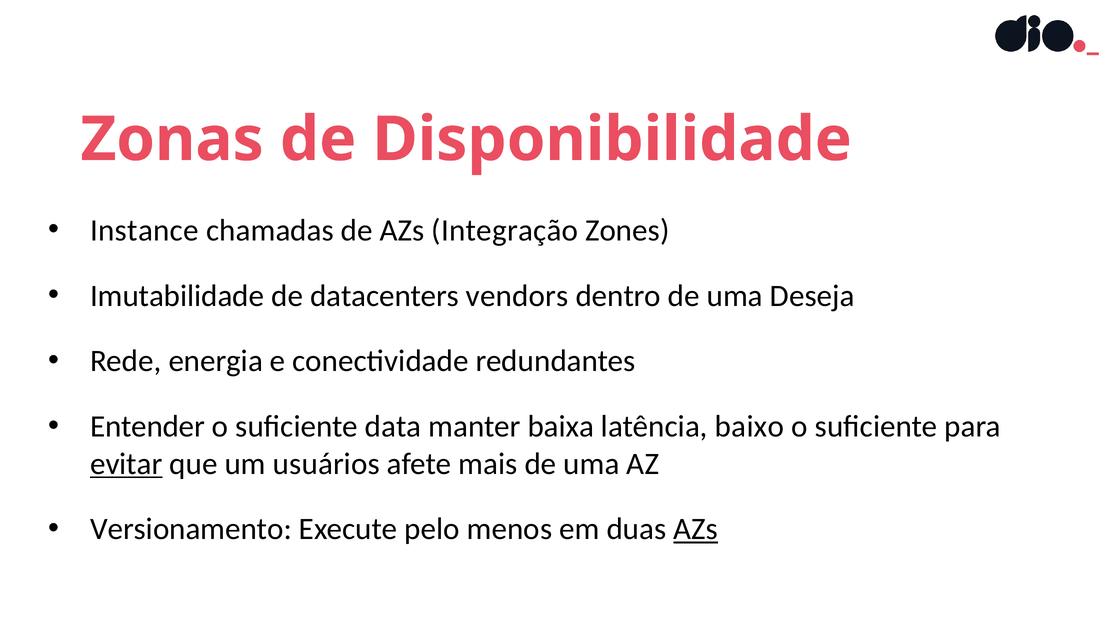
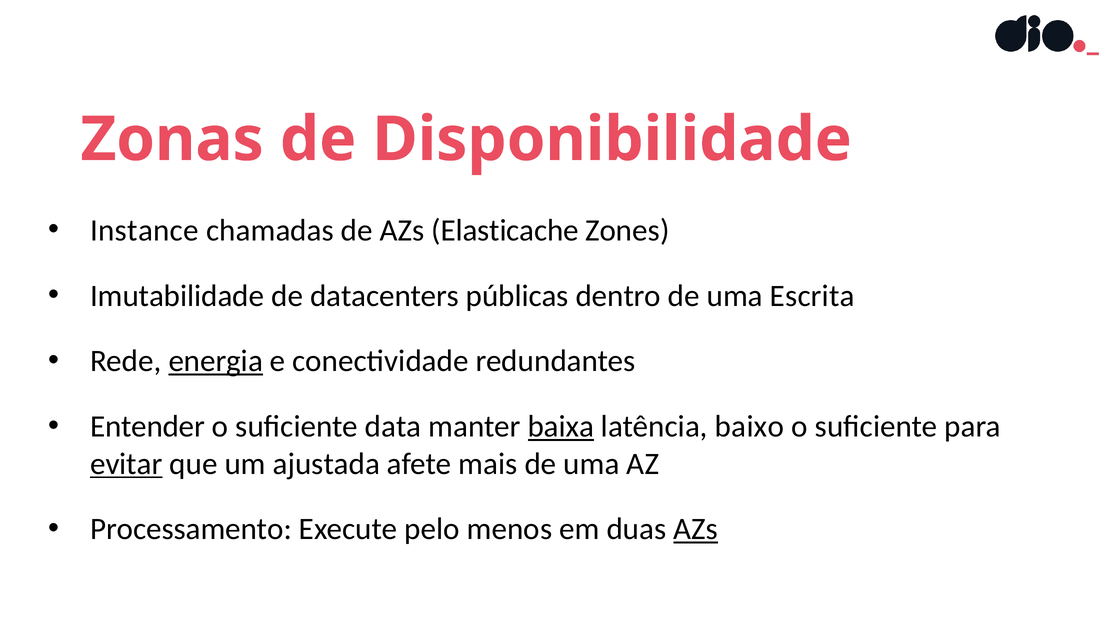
Integração: Integração -> Elasticache
vendors: vendors -> públicas
Deseja: Deseja -> Escrita
energia underline: none -> present
baixa underline: none -> present
usuários: usuários -> ajustada
Versionamento: Versionamento -> Processamento
